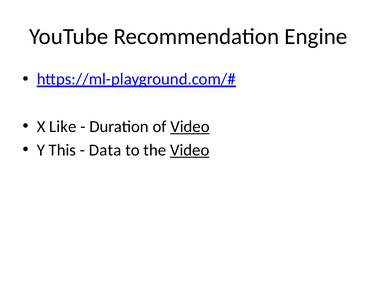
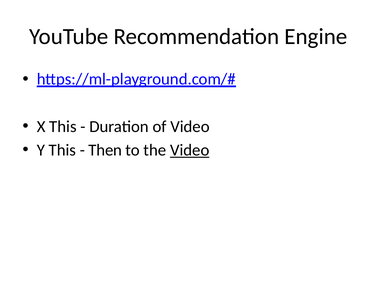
X Like: Like -> This
Video at (190, 126) underline: present -> none
Data: Data -> Then
